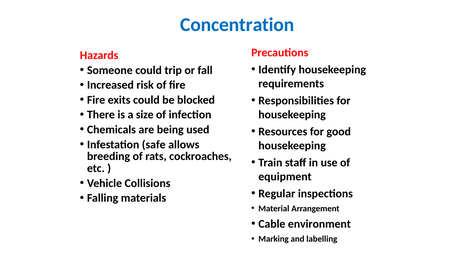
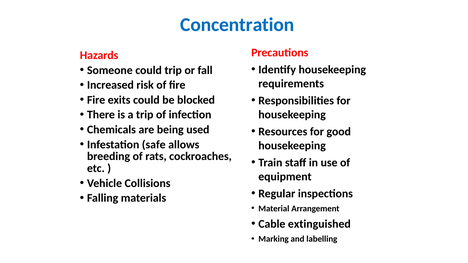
a size: size -> trip
environment: environment -> extinguished
